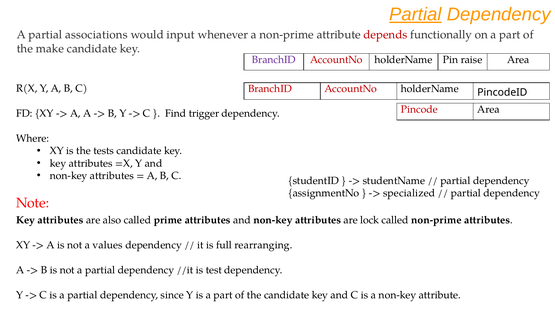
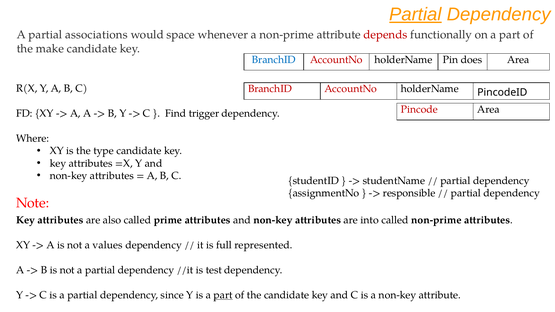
input: input -> space
BranchID at (274, 60) colour: purple -> blue
raise: raise -> does
tests: tests -> type
specialized: specialized -> responsible
lock: lock -> into
rearranging: rearranging -> represented
part at (223, 295) underline: none -> present
